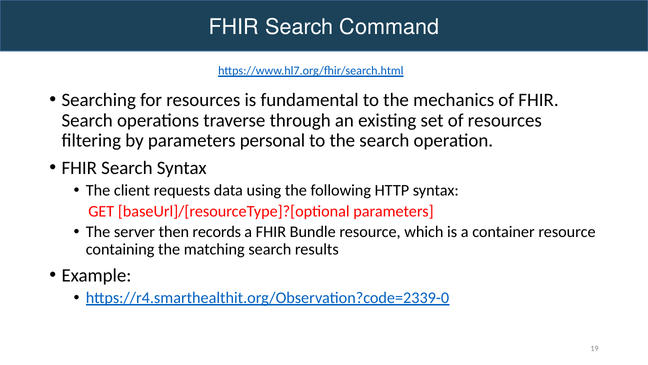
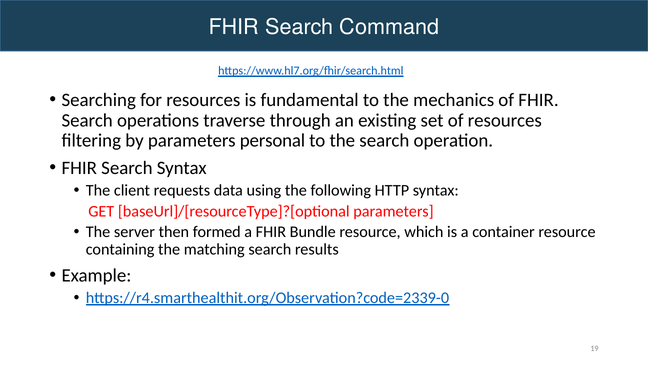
records: records -> formed
